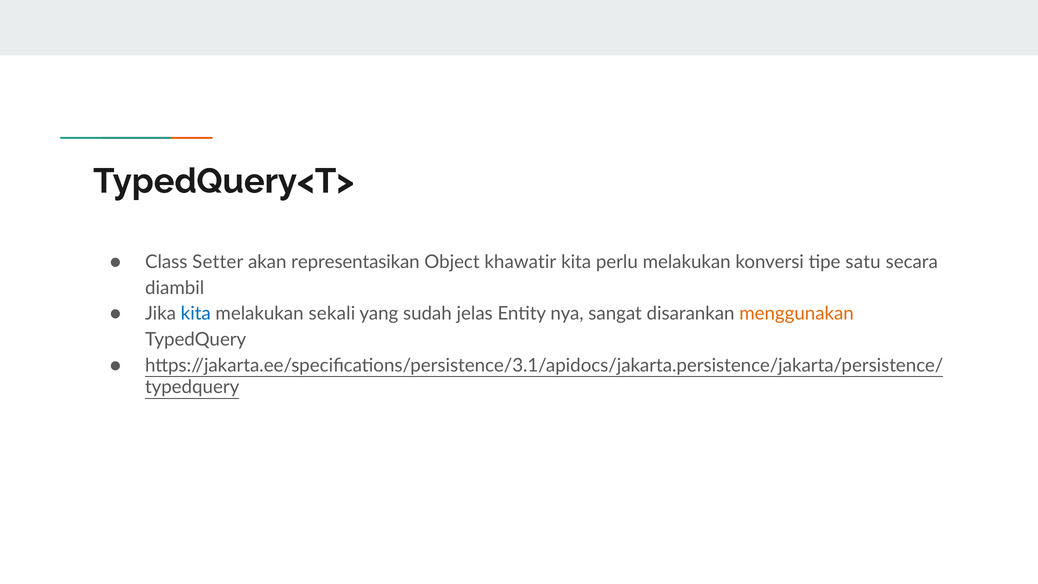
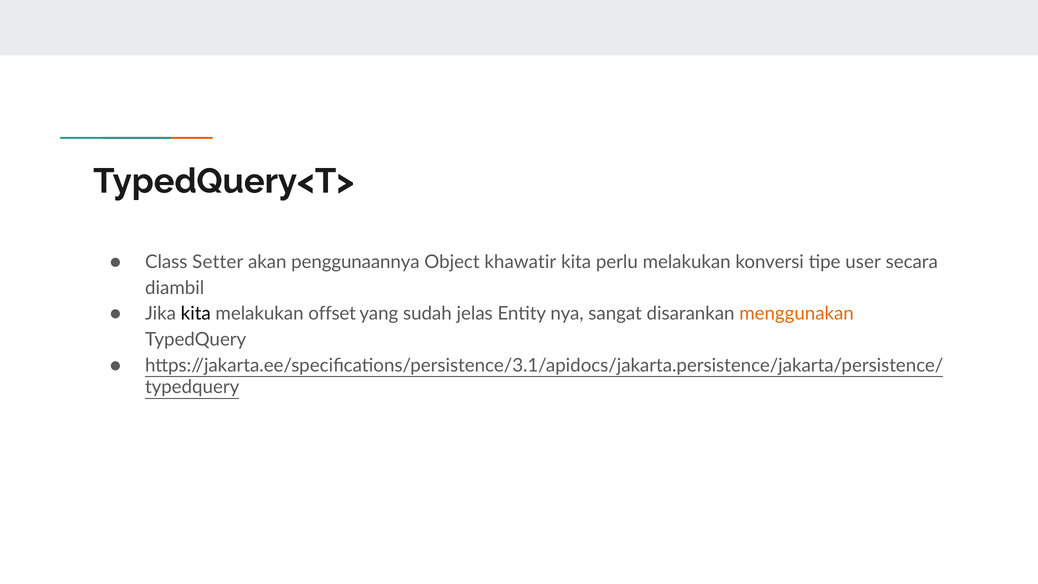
representasikan: representasikan -> penggunaannya
satu: satu -> user
kita at (196, 314) colour: blue -> black
sekali: sekali -> offset
